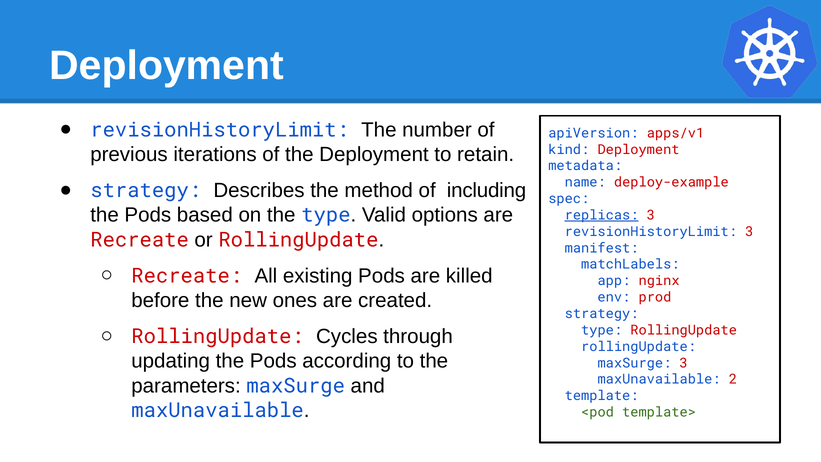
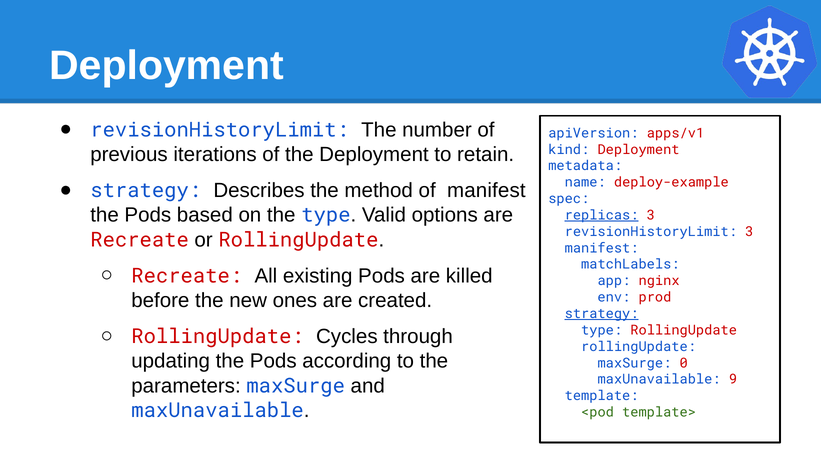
of including: including -> manifest
strategy at (602, 314) underline: none -> present
maxSurge 3: 3 -> 0
2: 2 -> 9
